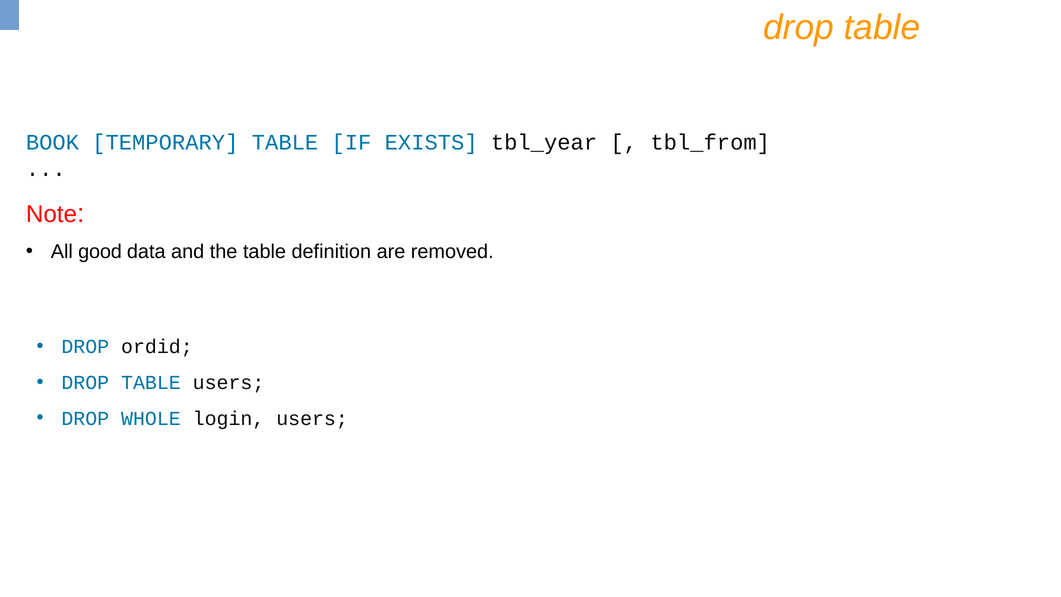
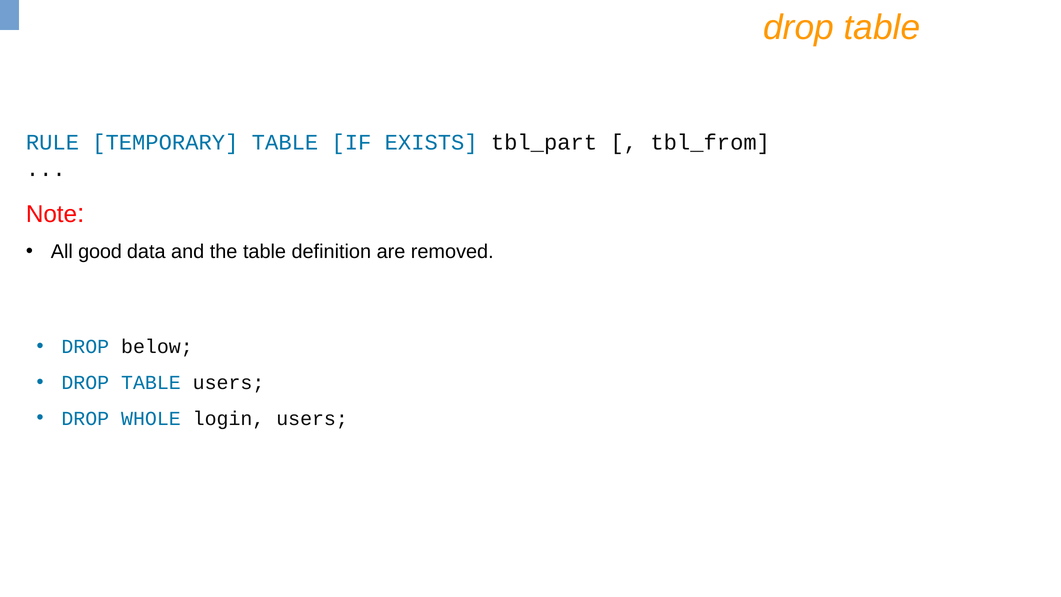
BOOK: BOOK -> RULE
tbl_year: tbl_year -> tbl_part
ordid: ordid -> below
